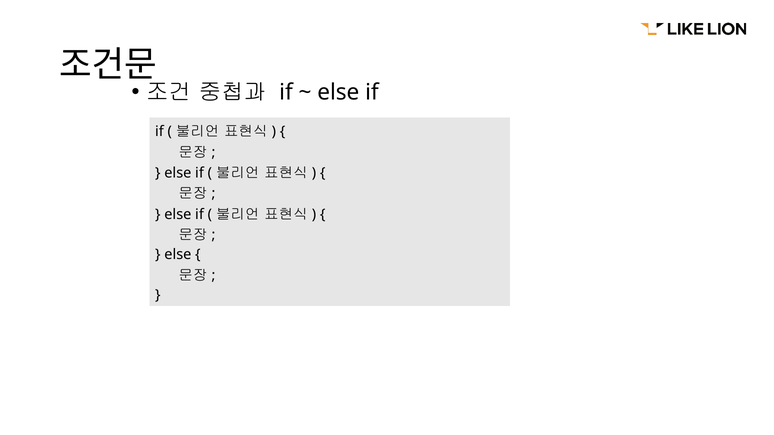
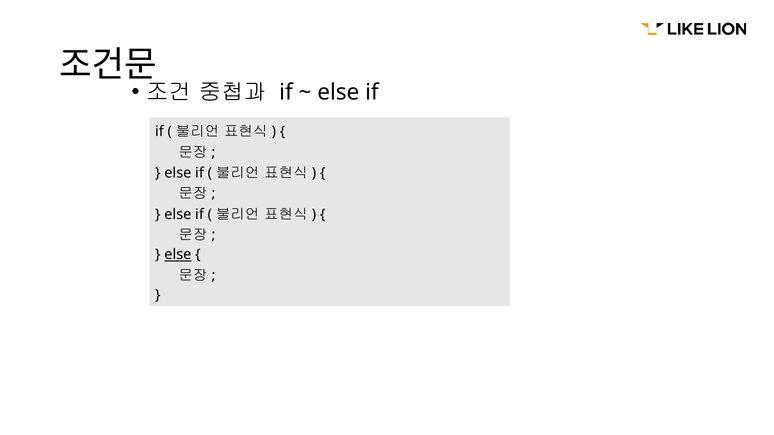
else at (178, 255) underline: none -> present
